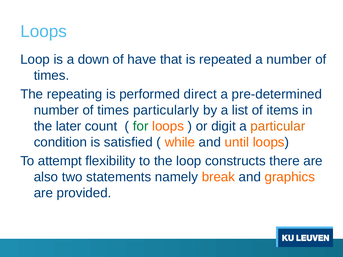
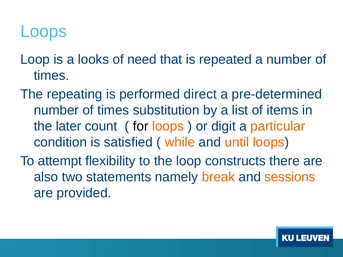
down: down -> looks
have: have -> need
particularly: particularly -> substitution
for colour: green -> black
graphics: graphics -> sessions
